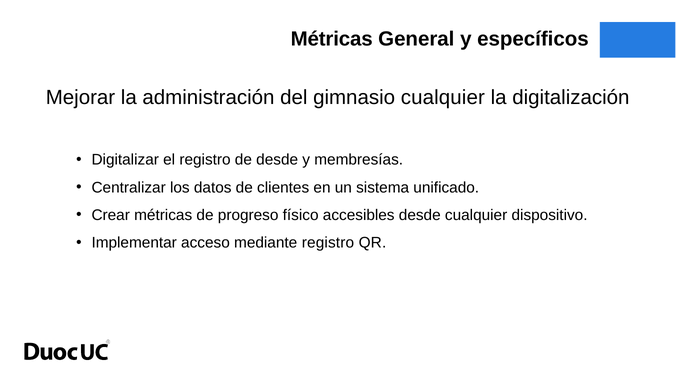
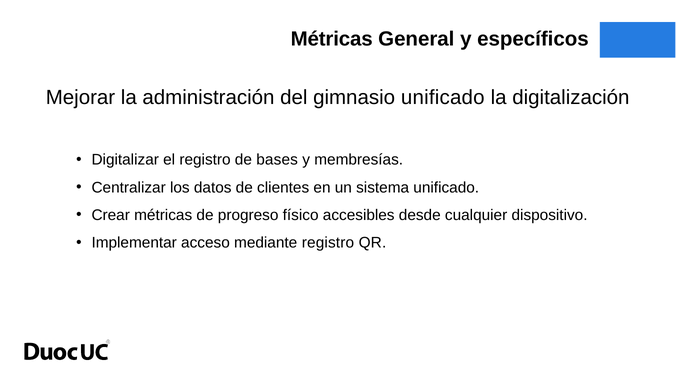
gimnasio cualquier: cualquier -> unificado
de desde: desde -> bases
